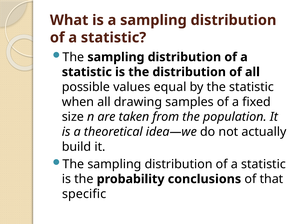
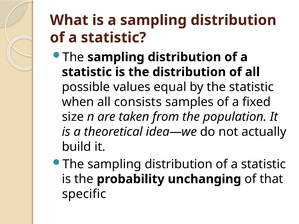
drawing: drawing -> consists
conclusions: conclusions -> unchanging
